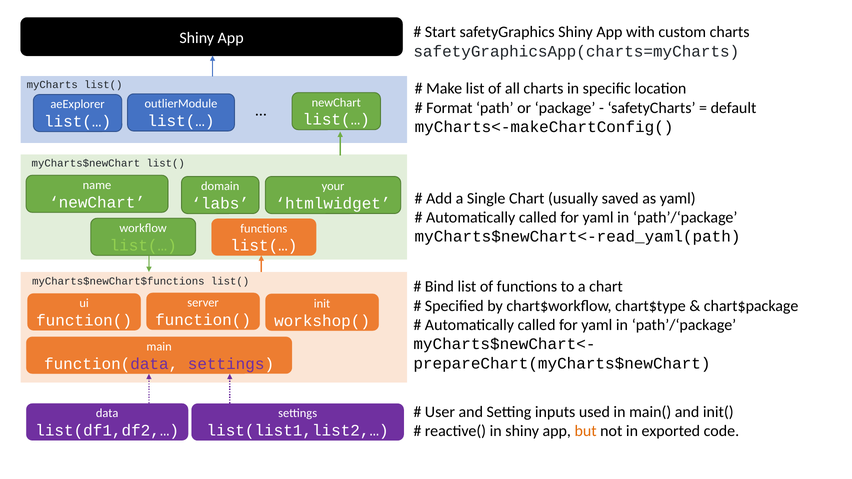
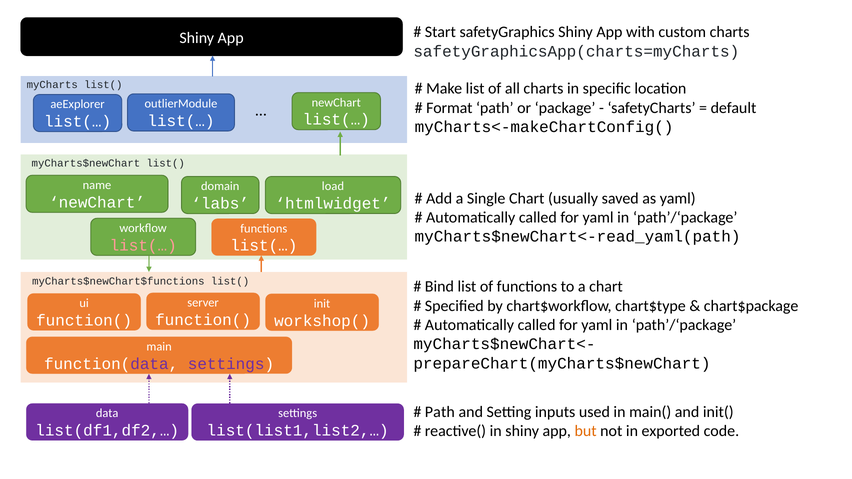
your: your -> load
list(… at (143, 246) colour: light green -> pink
User at (440, 412): User -> Path
